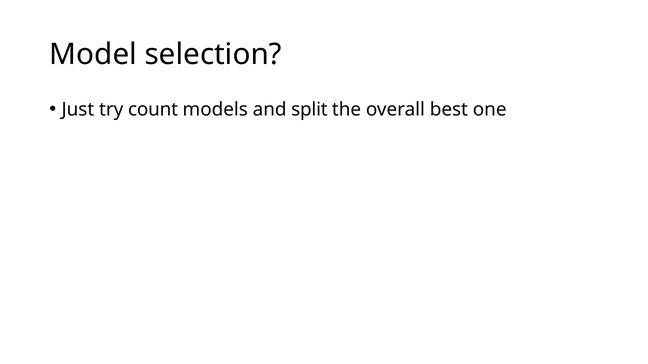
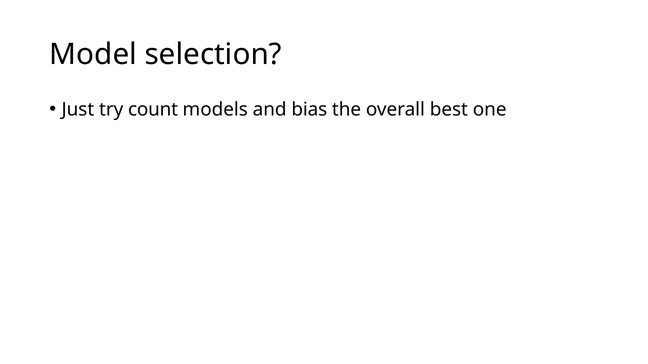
split: split -> bias
